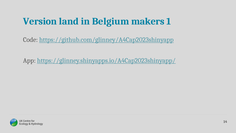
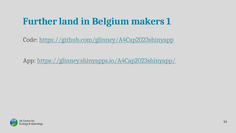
Version: Version -> Further
